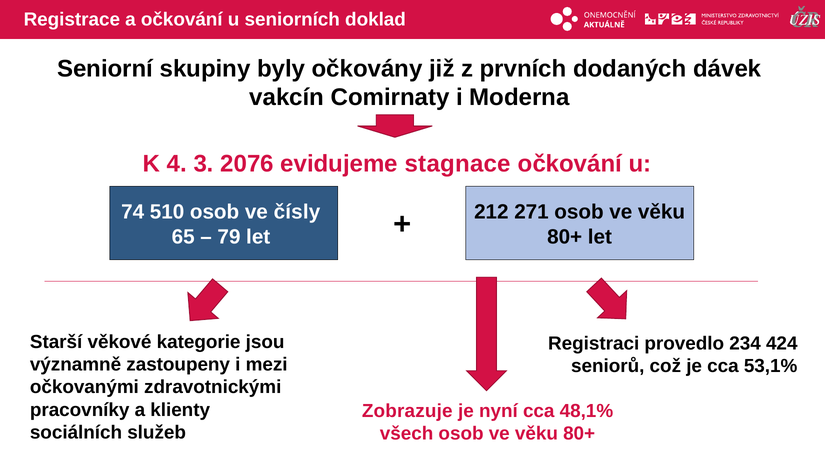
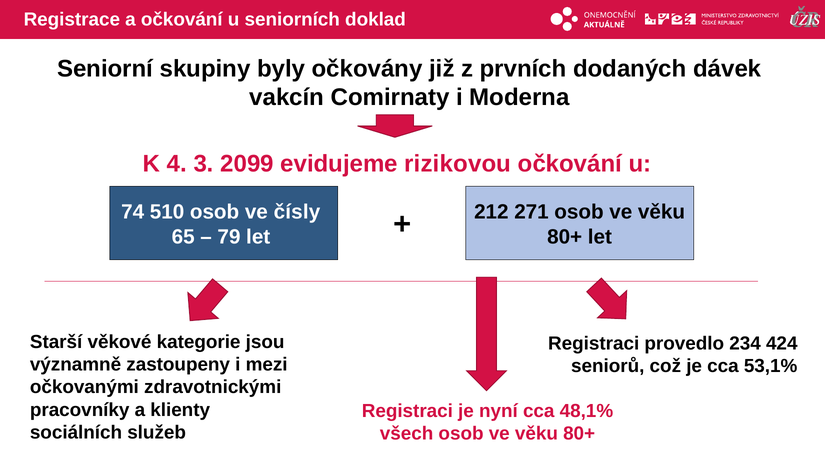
2076: 2076 -> 2099
stagnace: stagnace -> rizikovou
Zobrazuje at (407, 411): Zobrazuje -> Registraci
